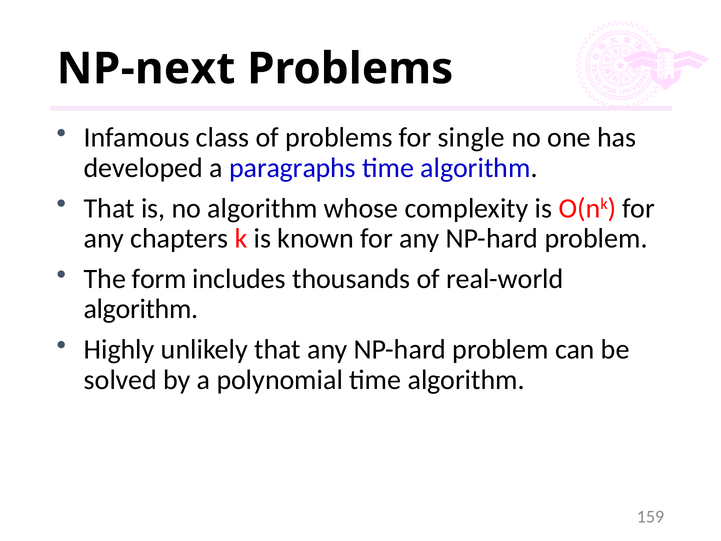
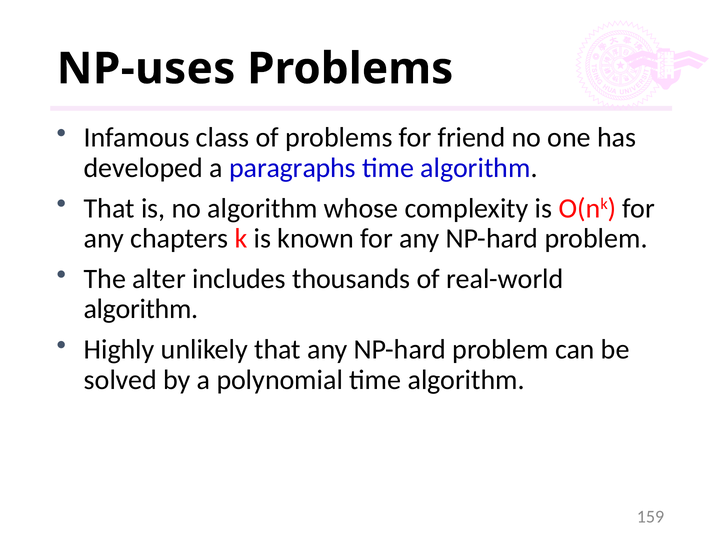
NP-next: NP-next -> NP-uses
single: single -> friend
form: form -> alter
